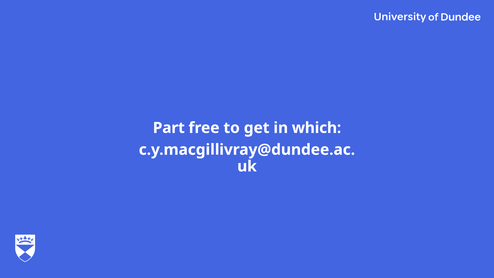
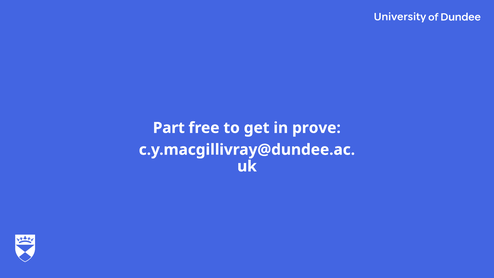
which: which -> prove
